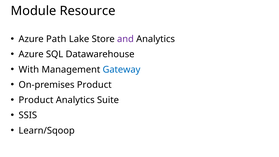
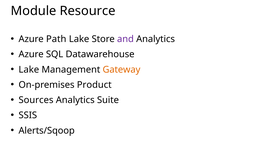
With at (29, 70): With -> Lake
Gateway colour: blue -> orange
Product at (36, 100): Product -> Sources
Learn/Sqoop: Learn/Sqoop -> Alerts/Sqoop
